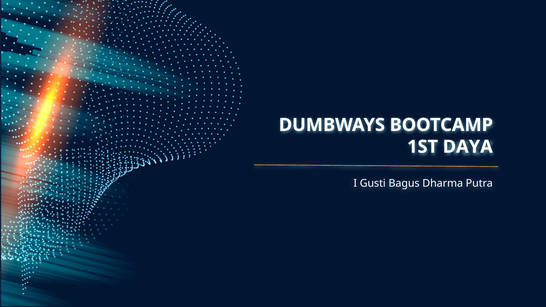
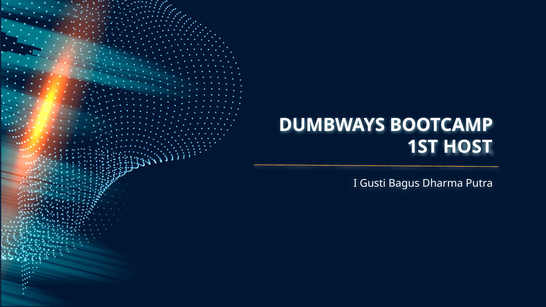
DAYA: DAYA -> HOST
